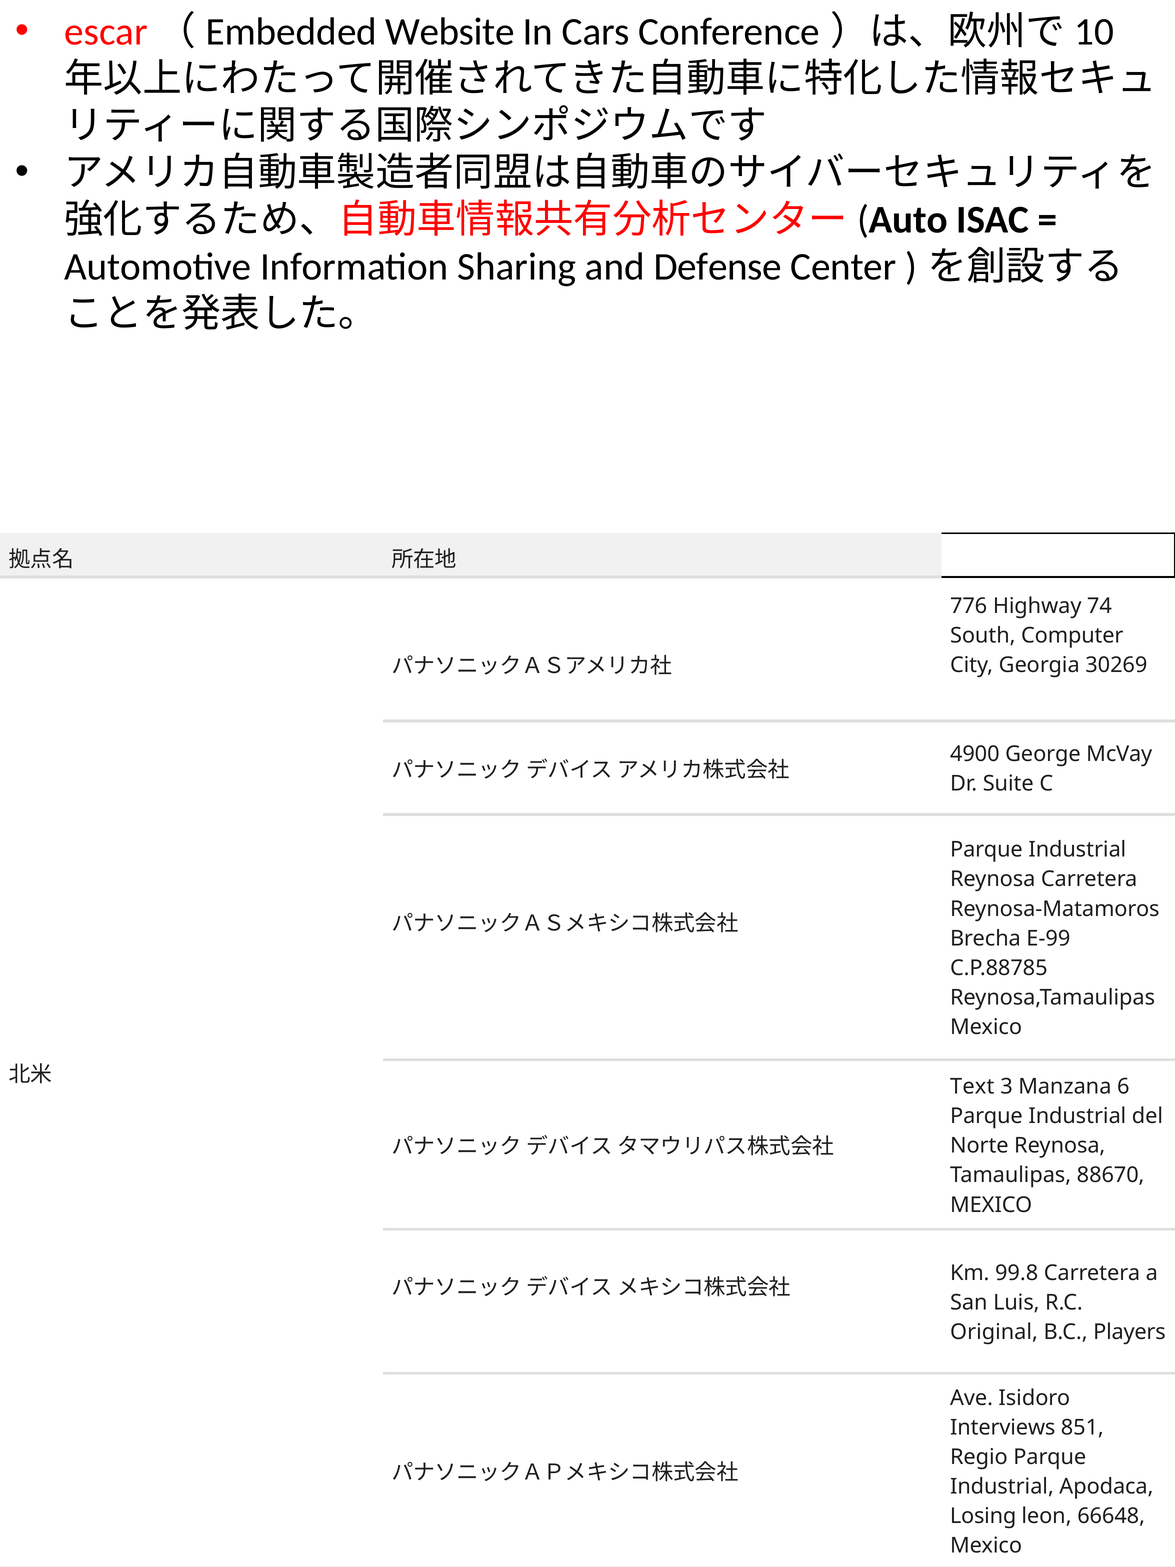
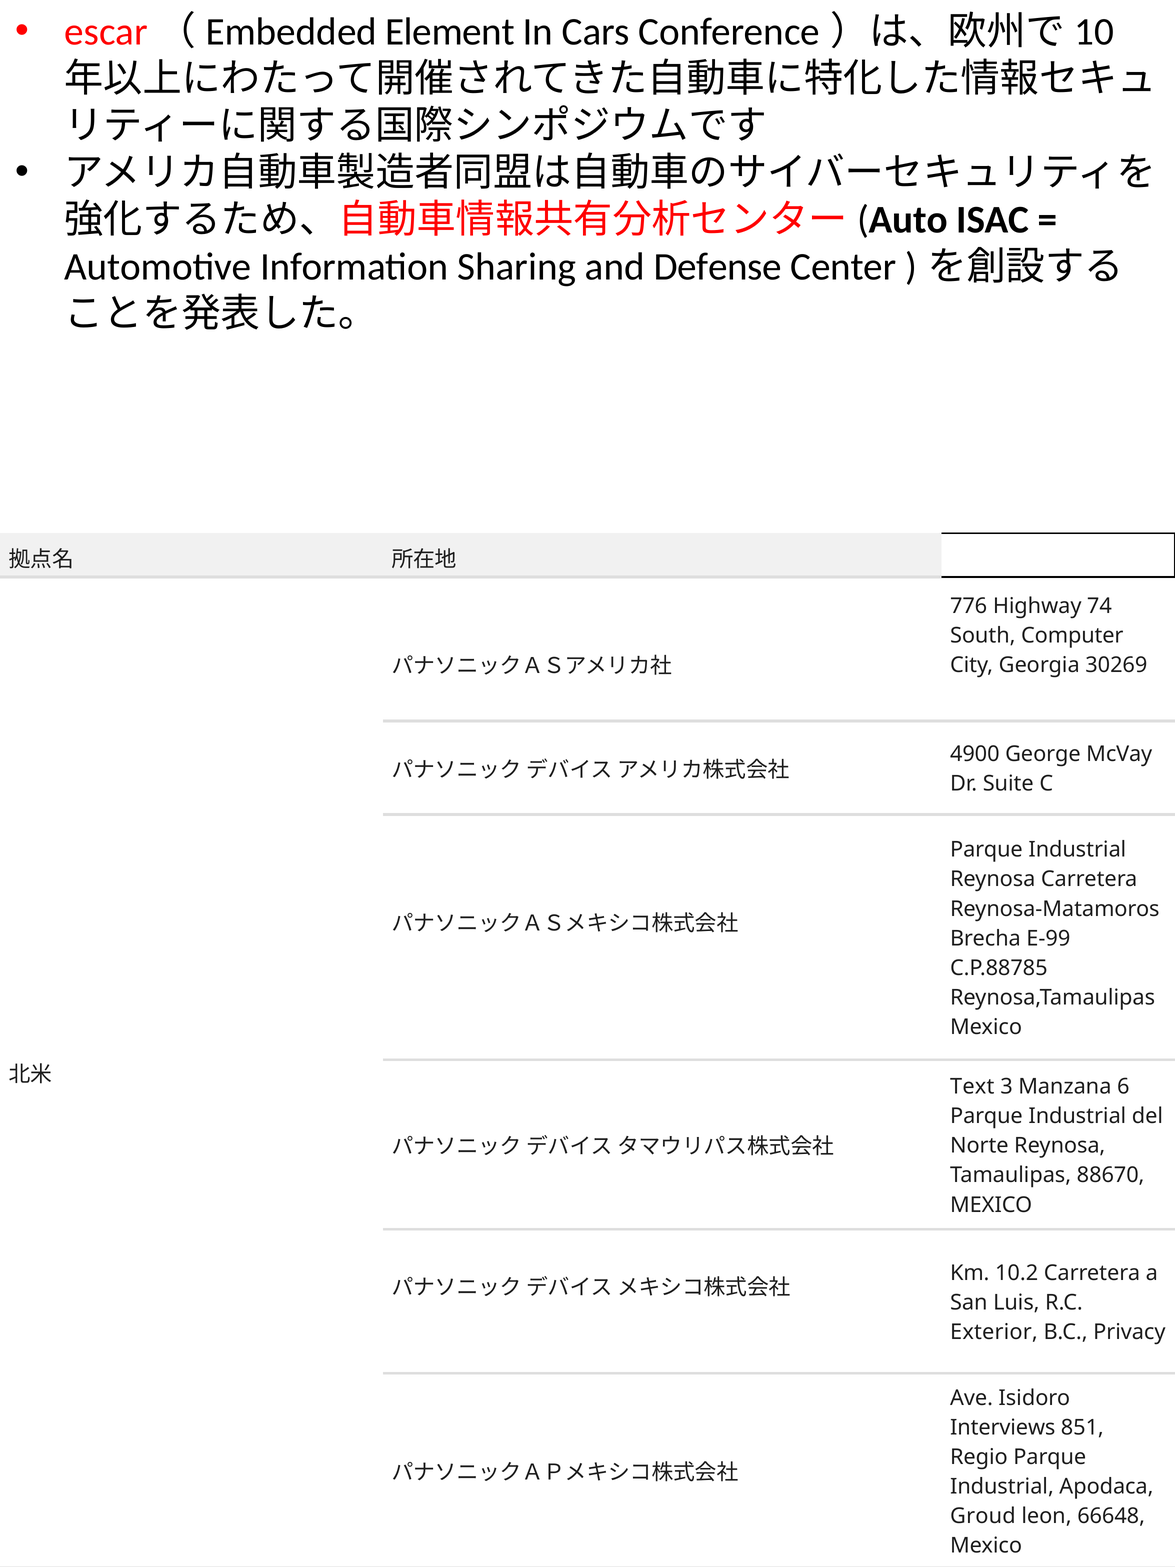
Website: Website -> Element
99.8: 99.8 -> 10.2
Original: Original -> Exterior
Players: Players -> Privacy
Losing: Losing -> Groud
